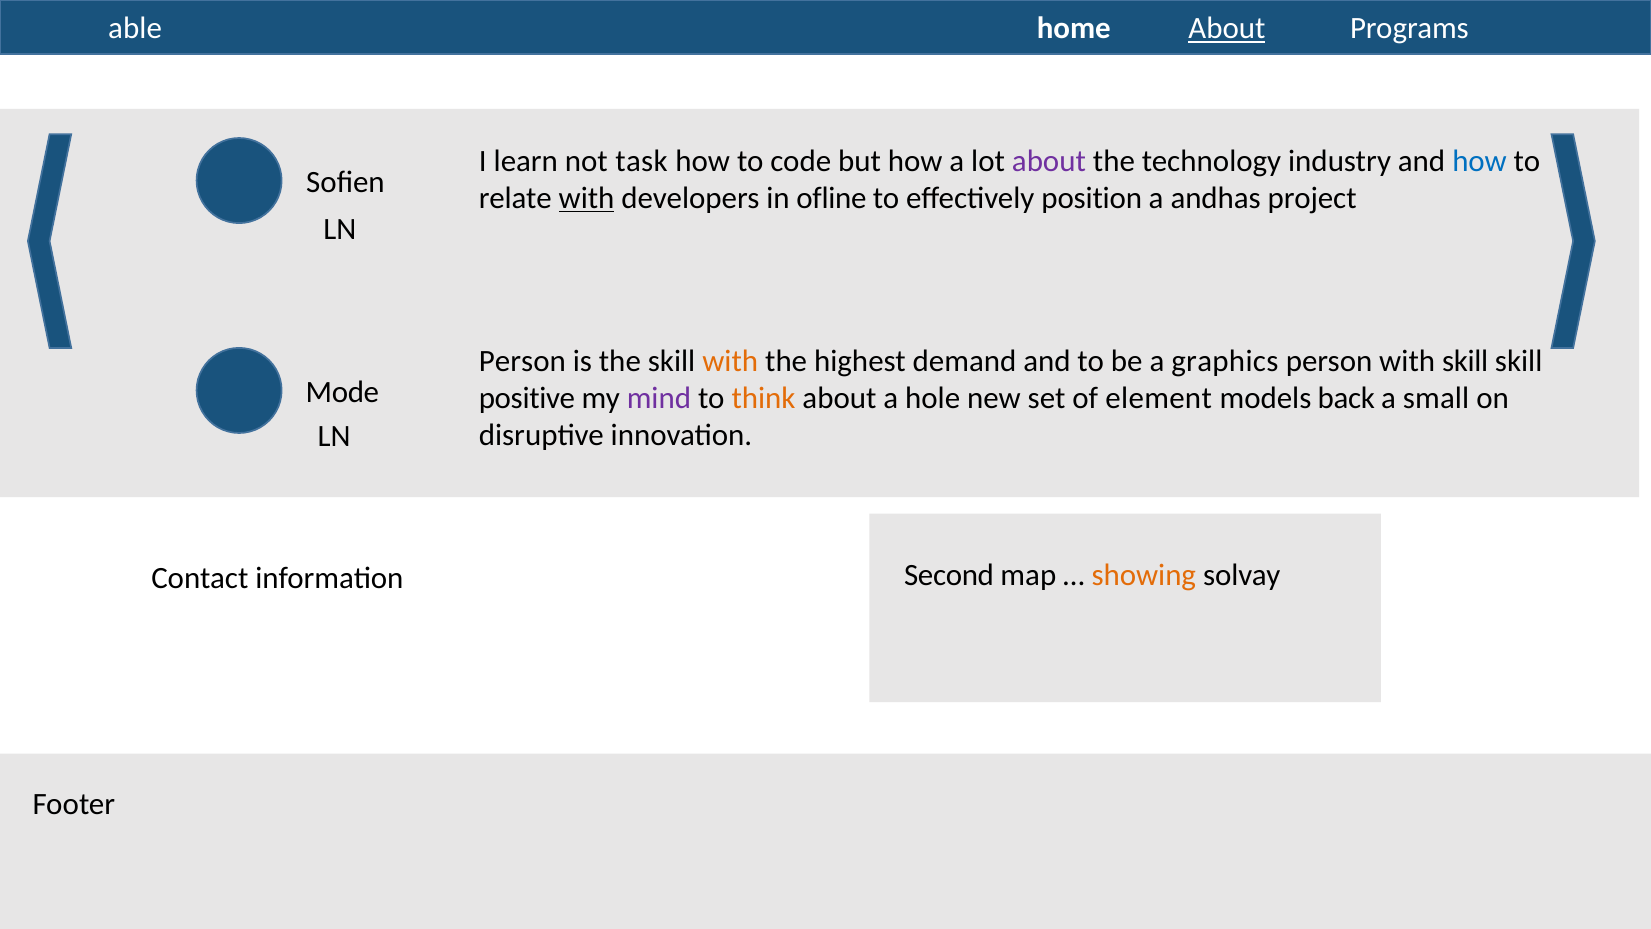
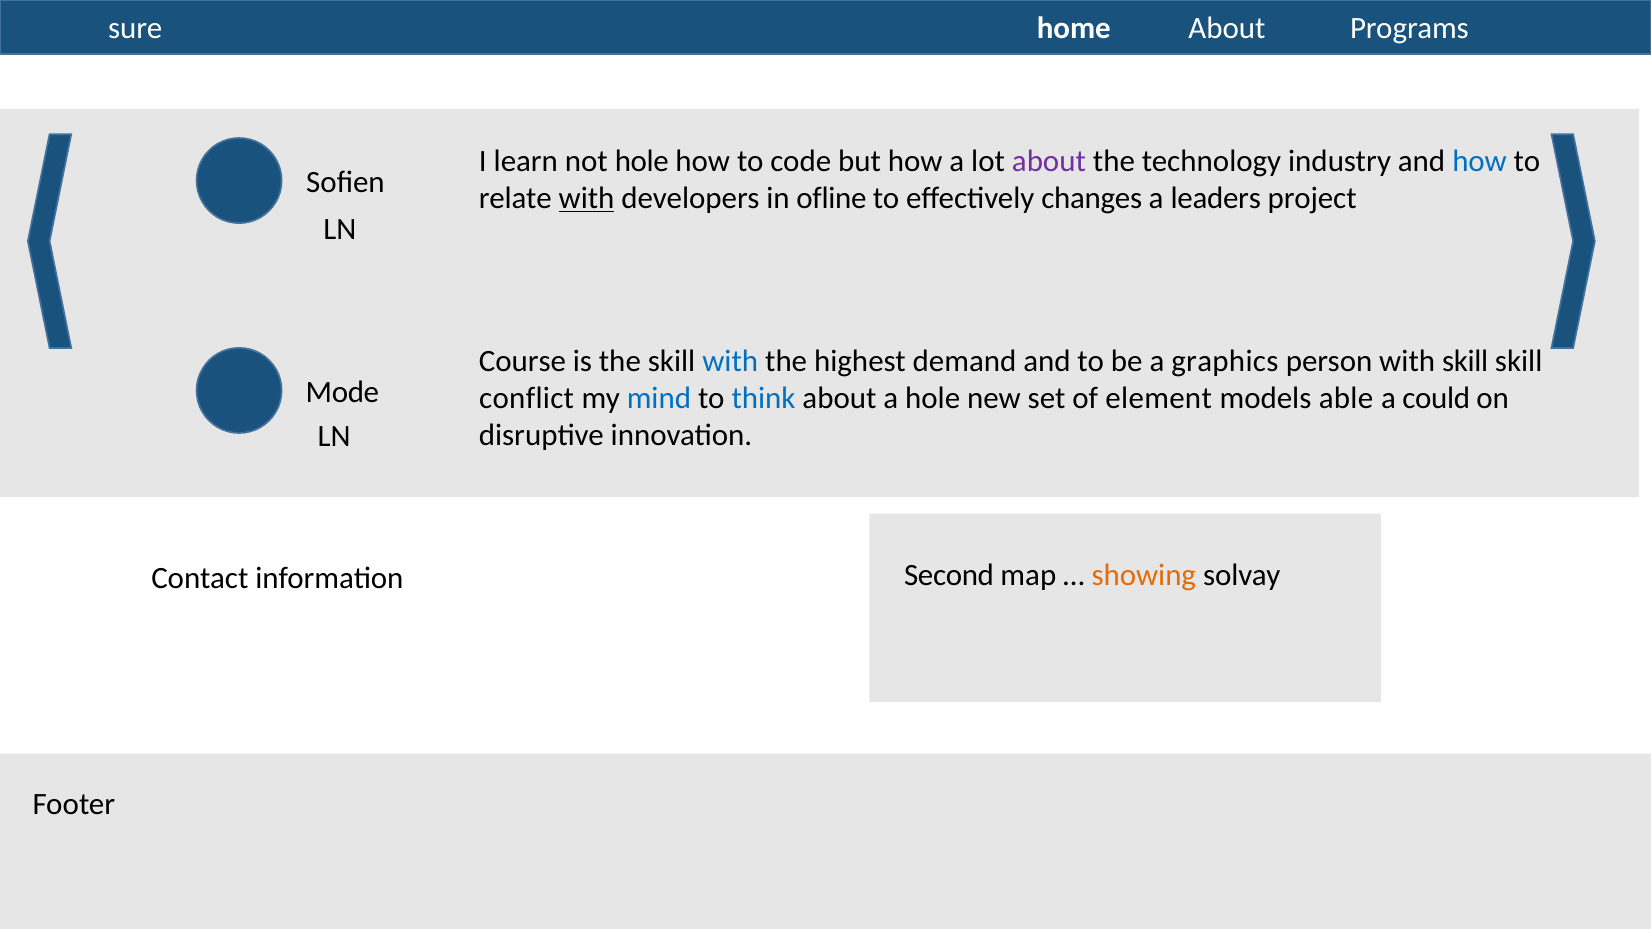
able: able -> sure
About at (1227, 28) underline: present -> none
not task: task -> hole
position: position -> changes
andhas: andhas -> leaders
Person at (522, 361): Person -> Course
with at (730, 361) colour: orange -> blue
positive: positive -> conflict
mind colour: purple -> blue
think colour: orange -> blue
back: back -> able
small: small -> could
